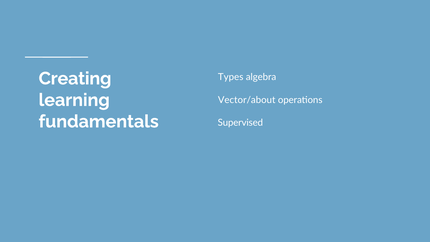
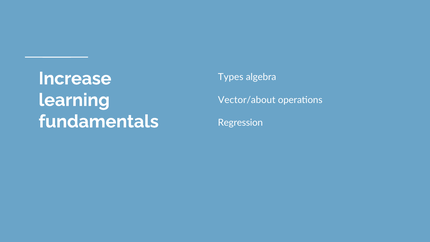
Creating: Creating -> Increase
Supervised: Supervised -> Regression
